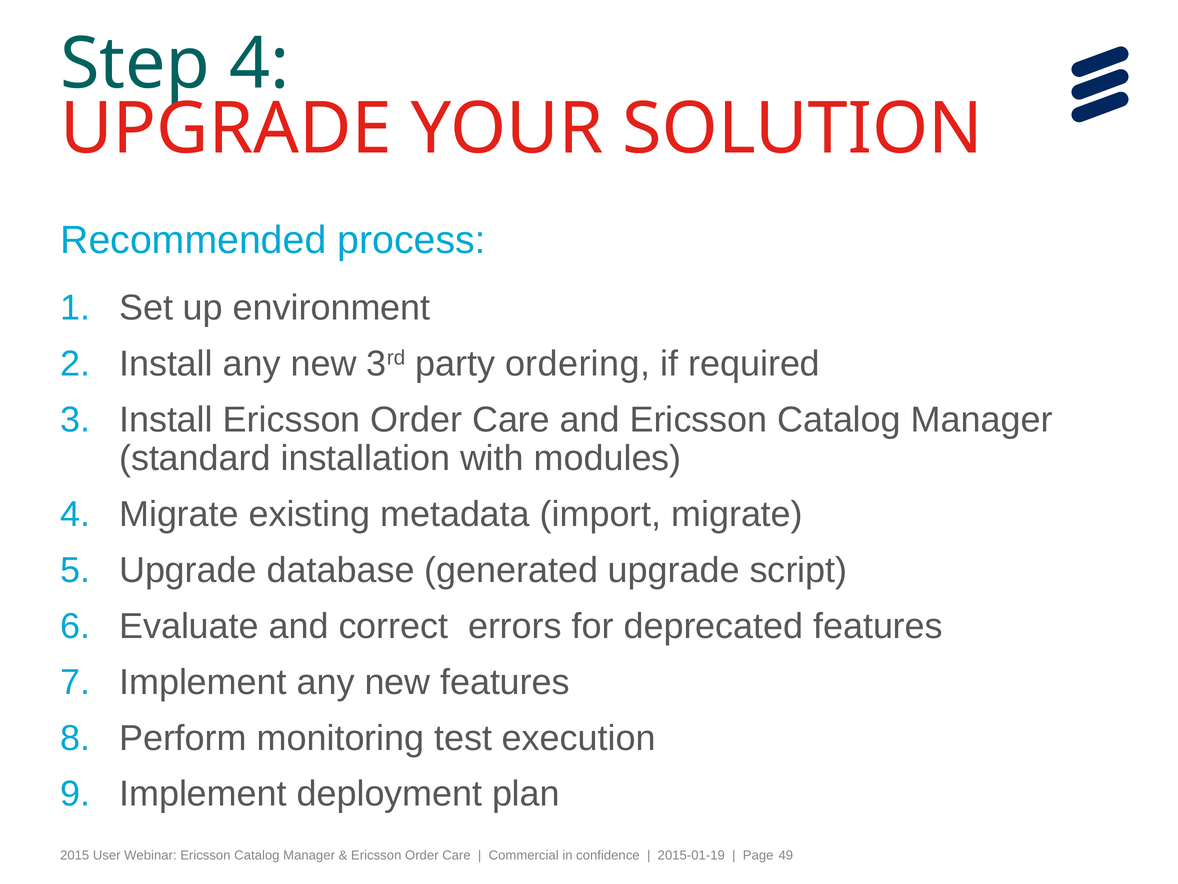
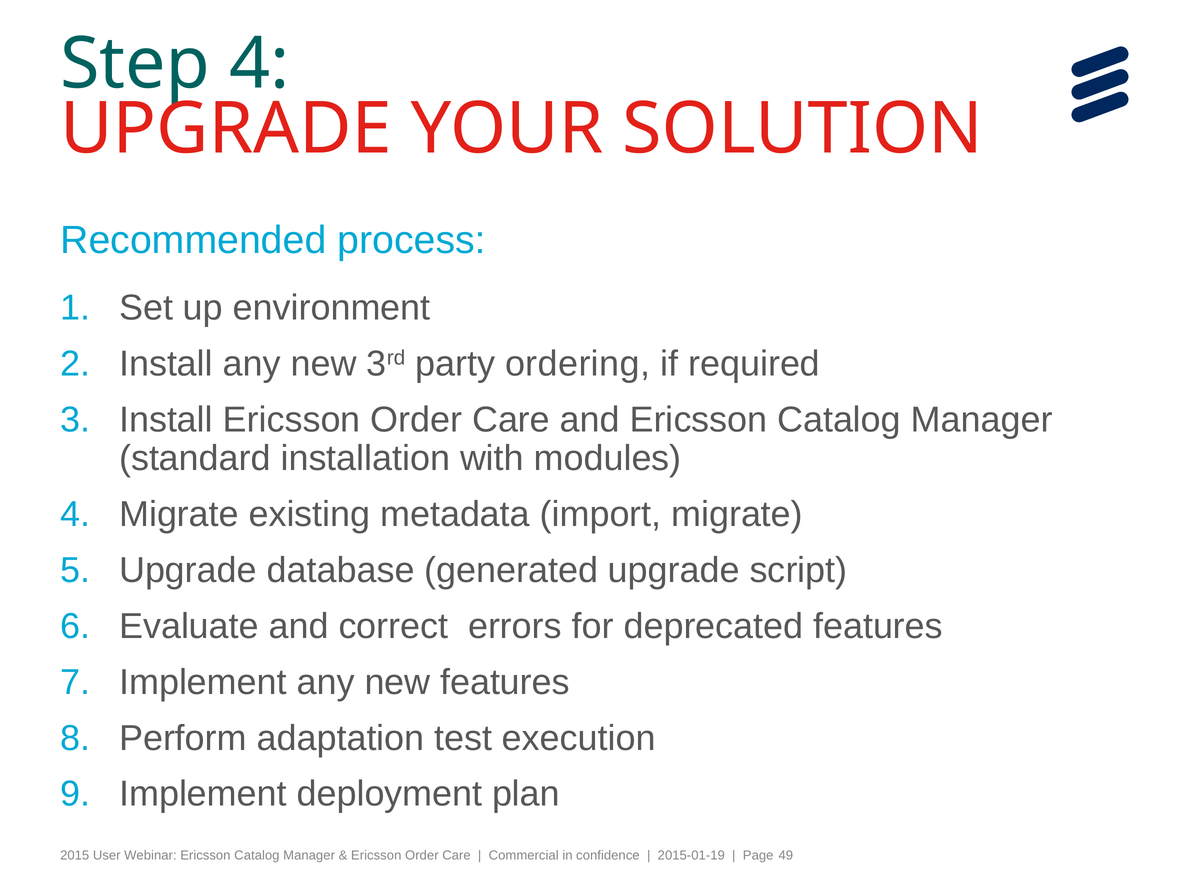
monitoring: monitoring -> adaptation
